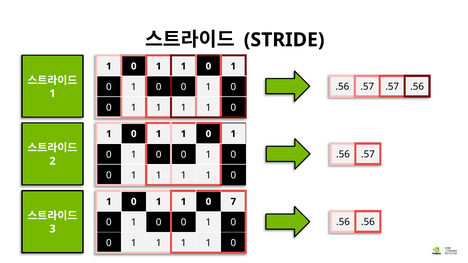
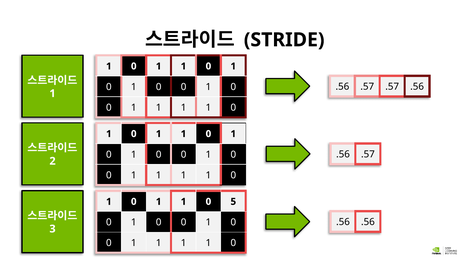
7: 7 -> 5
